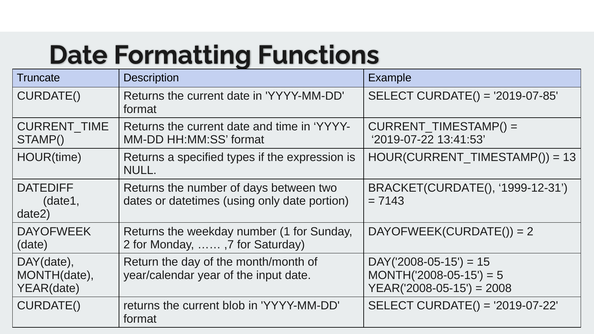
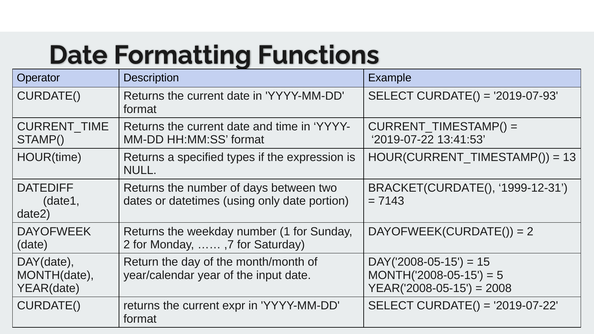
Truncate: Truncate -> Operator
2019-07-85: 2019-07-85 -> 2019-07-93
blob: blob -> expr
